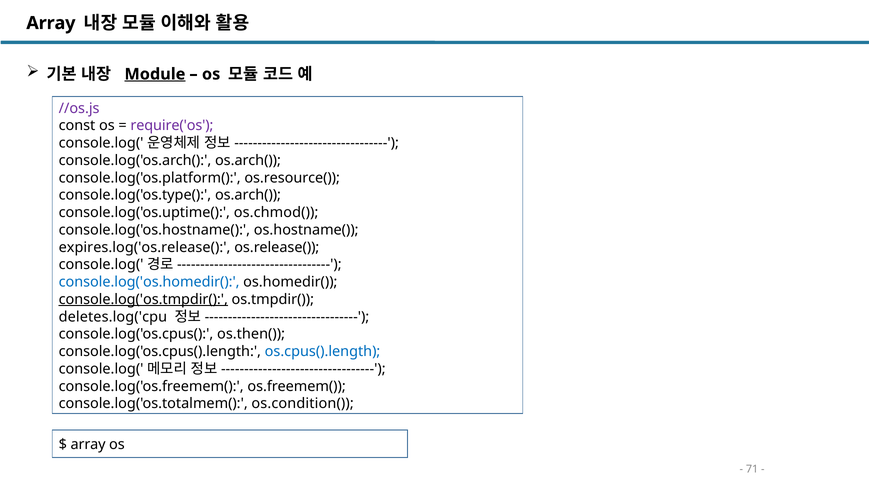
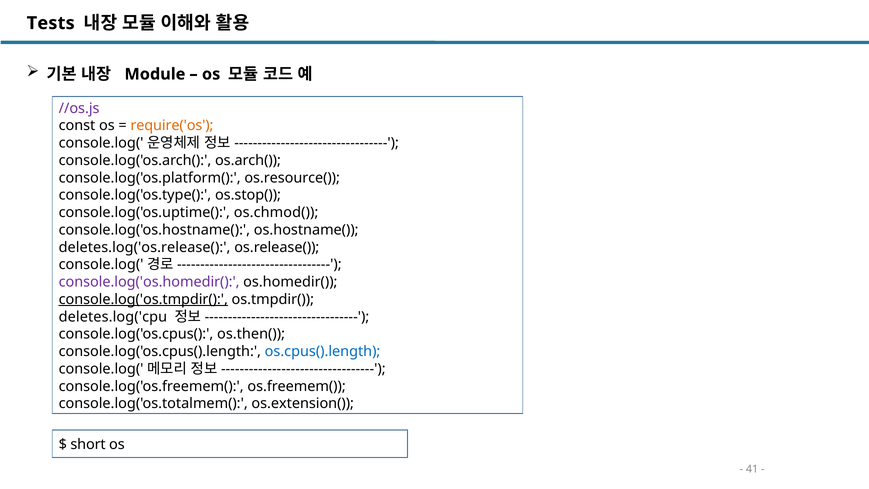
Array at (51, 23): Array -> Tests
Module underline: present -> none
require('os colour: purple -> orange
console.log('os.type( os.arch(: os.arch( -> os.stop(
expires.log('os.release(: expires.log('os.release( -> deletes.log('os.release(
console.log('os.homedir( colour: blue -> purple
os.condition(: os.condition( -> os.extension(
array at (88, 445): array -> short
71: 71 -> 41
